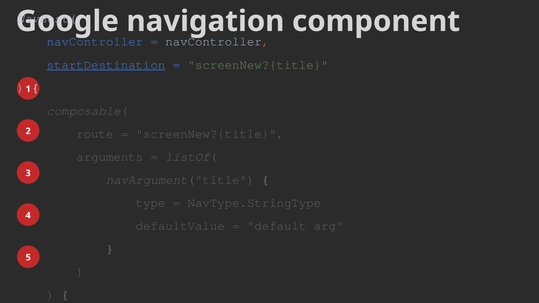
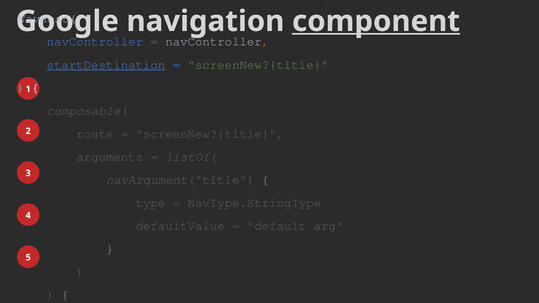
component underline: none -> present
